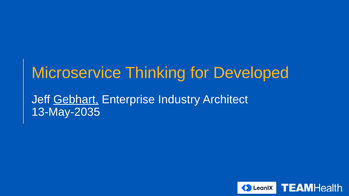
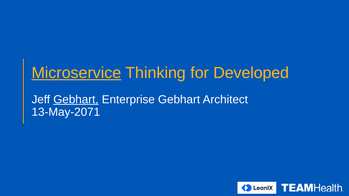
Microservice underline: none -> present
Enterprise Industry: Industry -> Gebhart
13-May-2035: 13-May-2035 -> 13-May-2071
